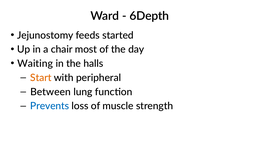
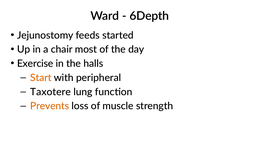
Waiting: Waiting -> Exercise
Between: Between -> Taxotere
Prevents colour: blue -> orange
